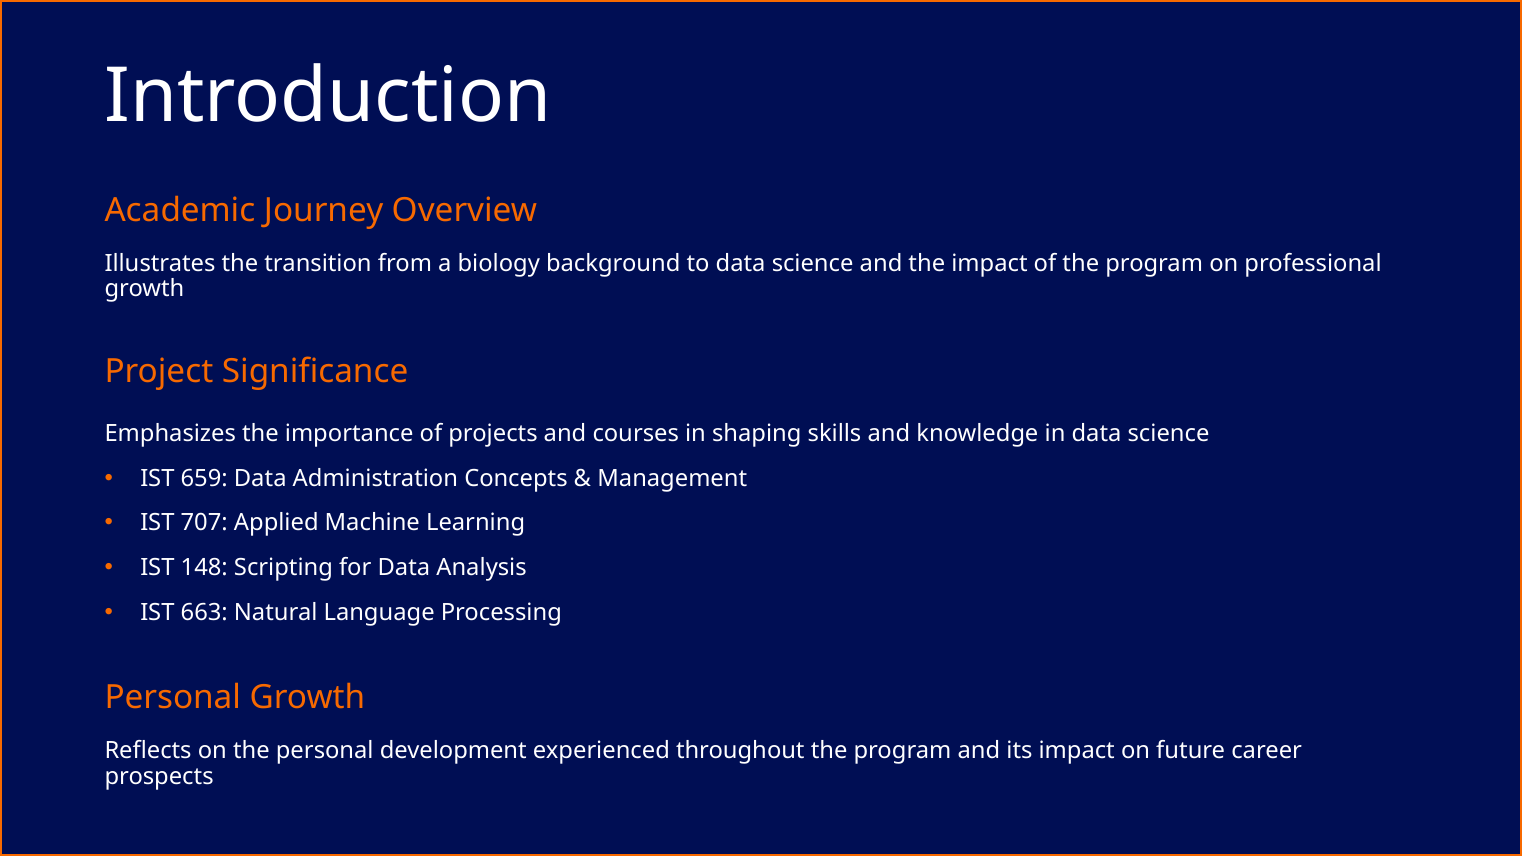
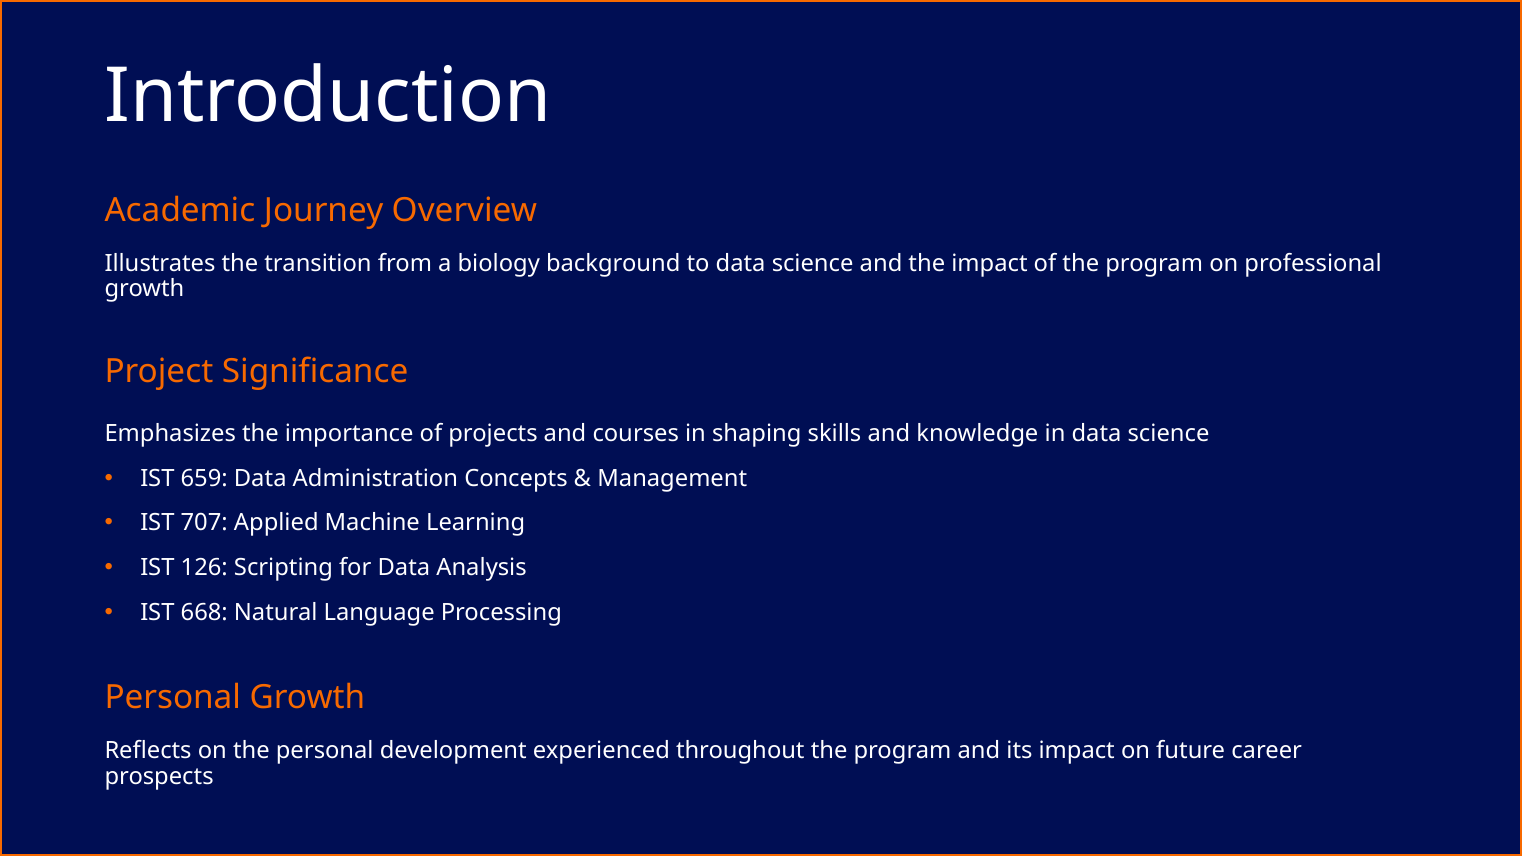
148: 148 -> 126
663: 663 -> 668
